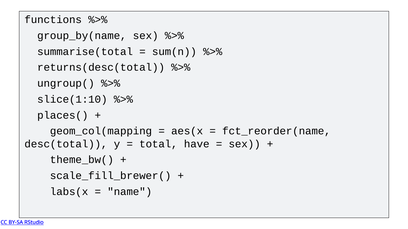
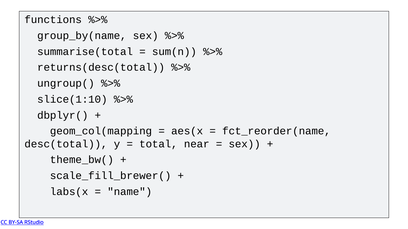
places(: places( -> dbplyr(
have: have -> near
